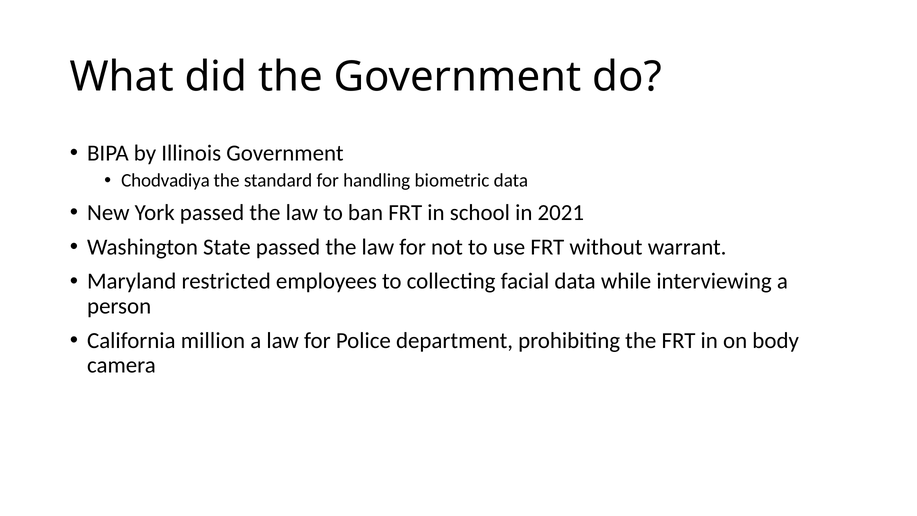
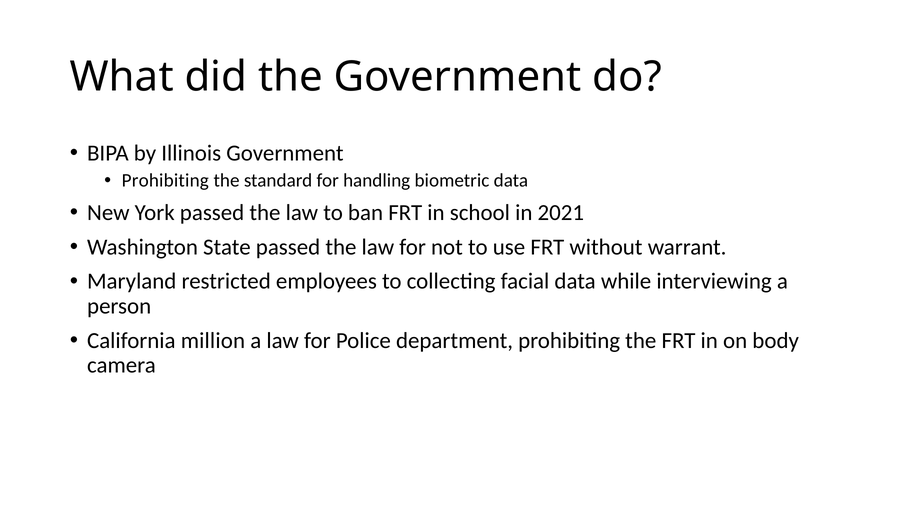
Chodvadiya at (165, 180): Chodvadiya -> Prohibiting
